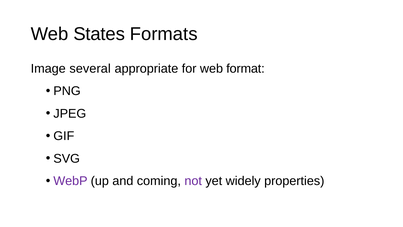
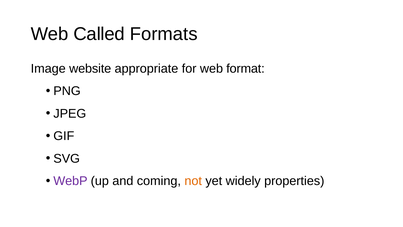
States: States -> Called
several: several -> website
not colour: purple -> orange
